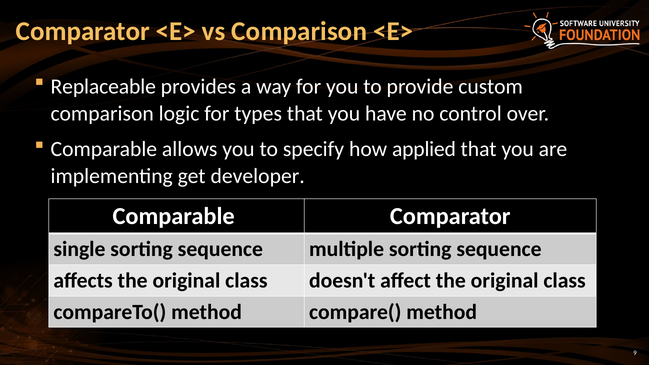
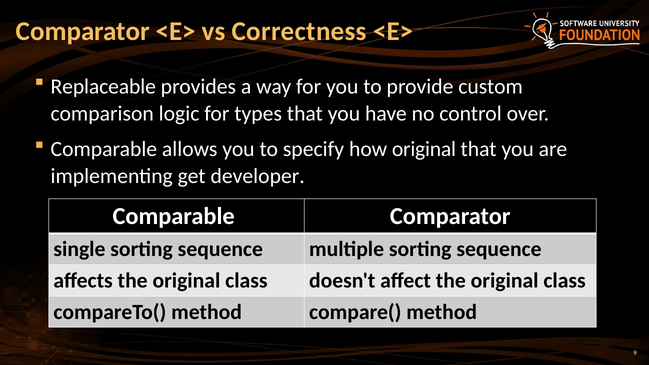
vs Comparison: Comparison -> Correctness
how applied: applied -> original
